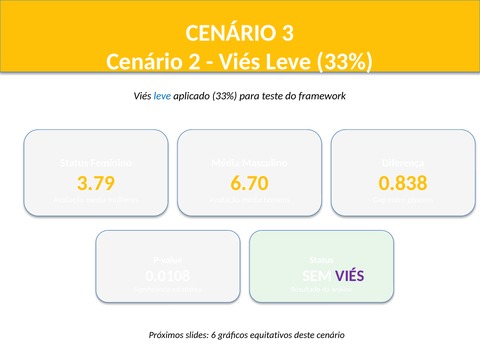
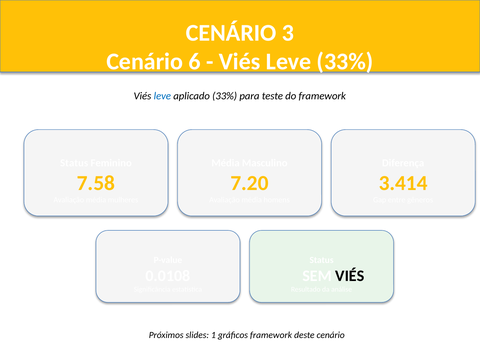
2: 2 -> 6
3.79: 3.79 -> 7.58
6.70: 6.70 -> 7.20
0.838: 0.838 -> 3.414
VIÉS at (350, 276) colour: purple -> black
6: 6 -> 1
gráficos equitativos: equitativos -> framework
